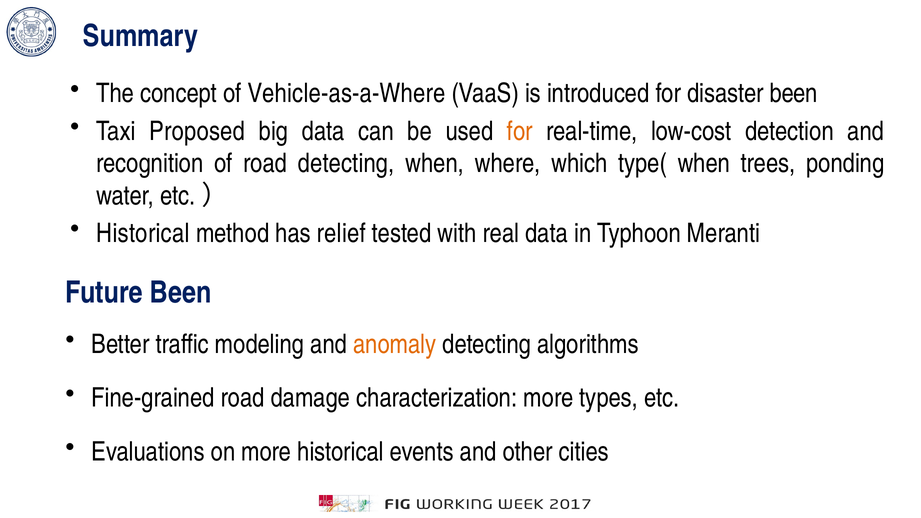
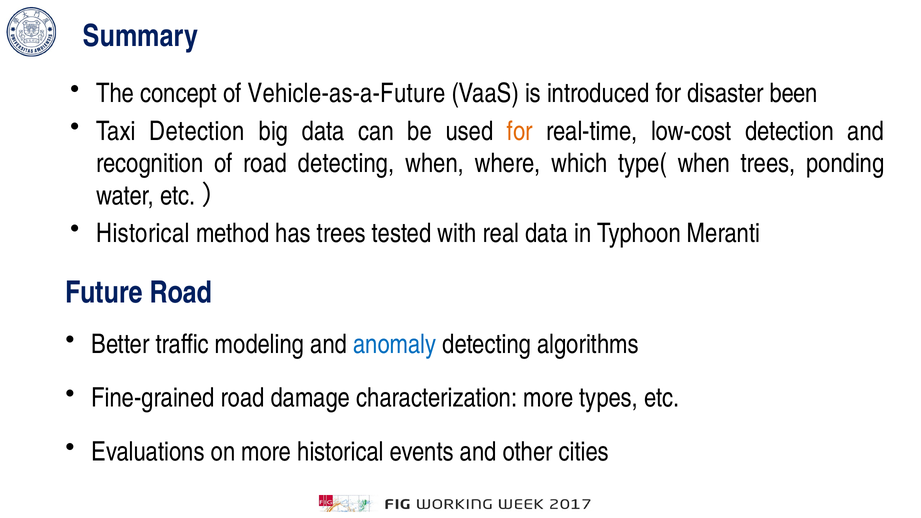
Vehicle-as-a-Where: Vehicle-as-a-Where -> Vehicle-as-a-Future
Taxi Proposed: Proposed -> Detection
has relief: relief -> trees
Future Been: Been -> Road
anomaly colour: orange -> blue
